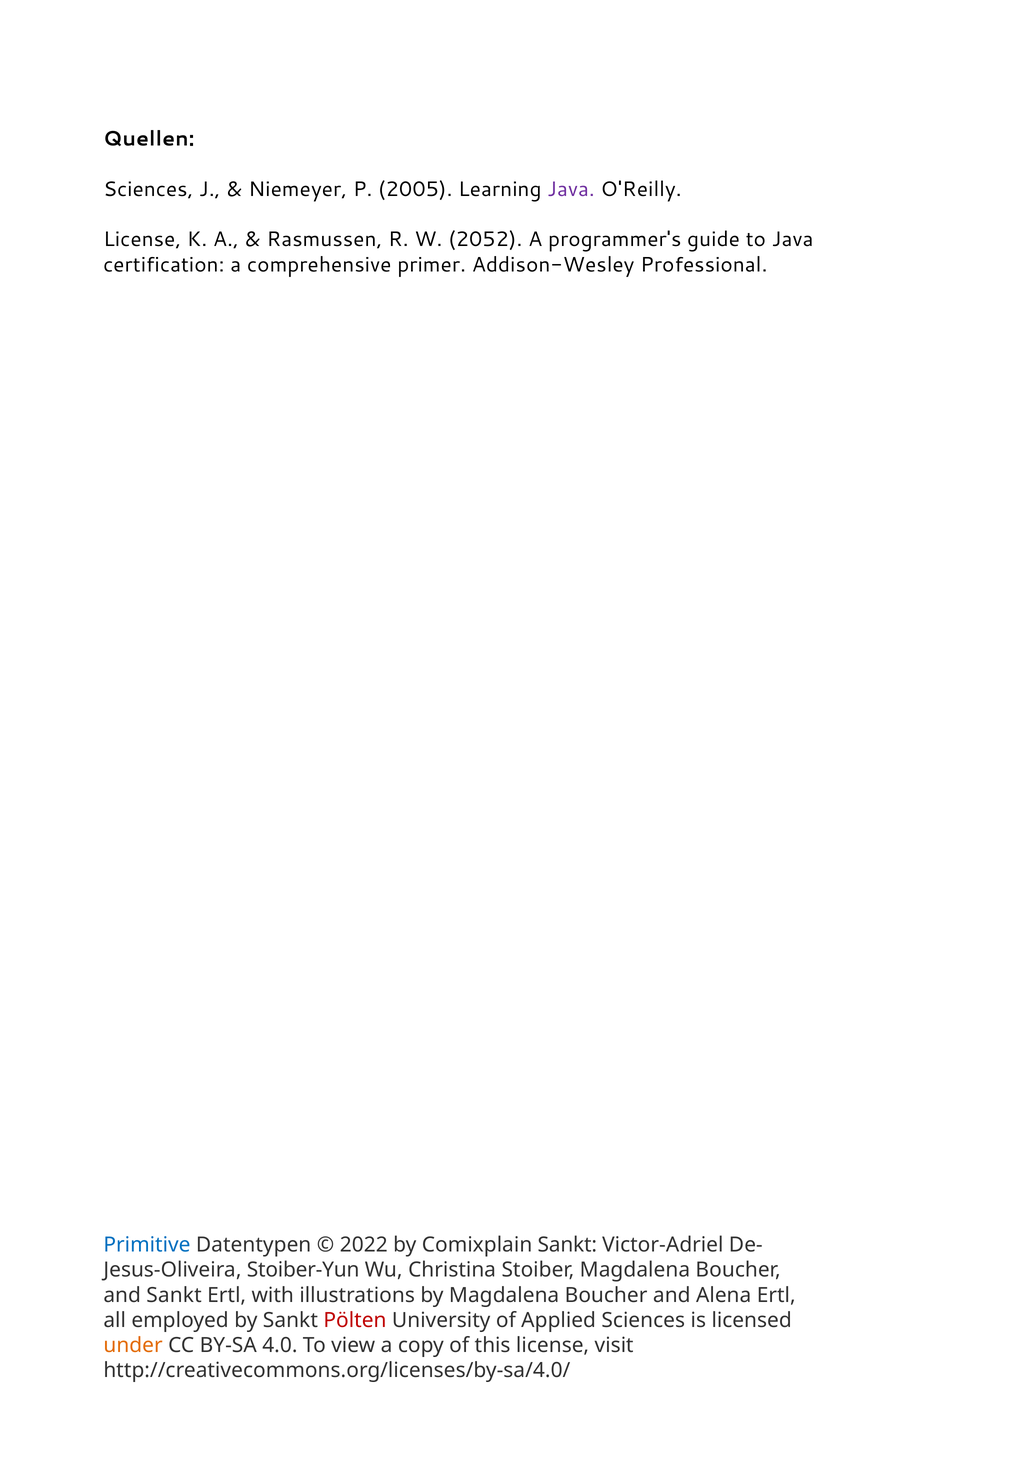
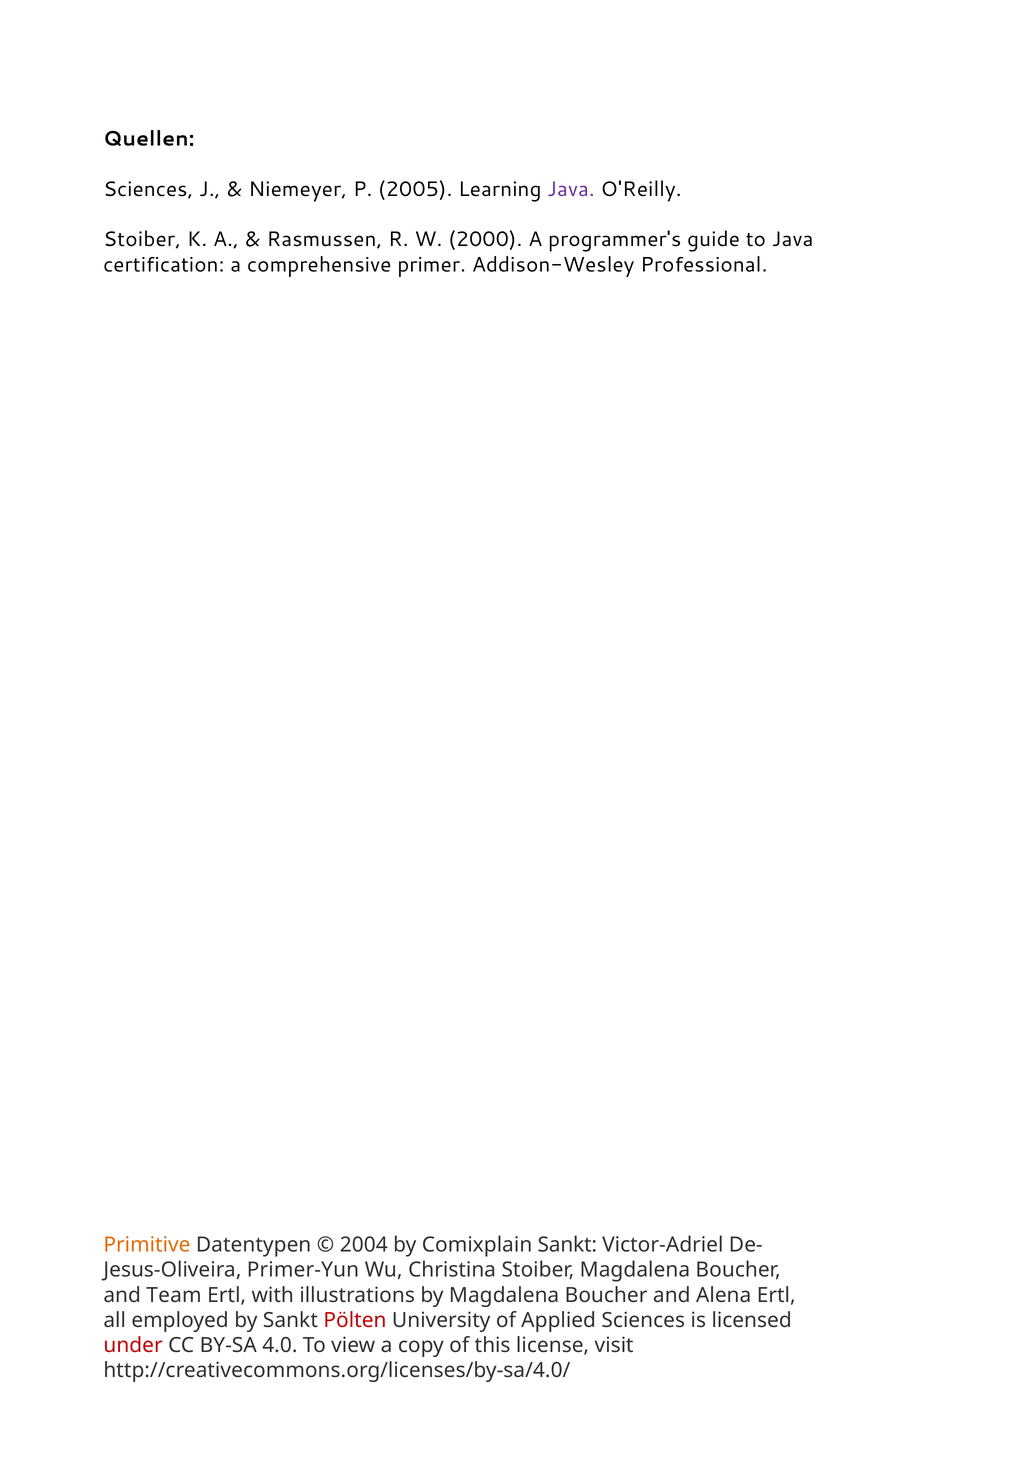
License at (142, 240): License -> Stoiber
2052: 2052 -> 2000
Primitive colour: blue -> orange
2022: 2022 -> 2004
Stoiber-Yun: Stoiber-Yun -> Primer-Yun
and Sankt: Sankt -> Team
under colour: orange -> red
